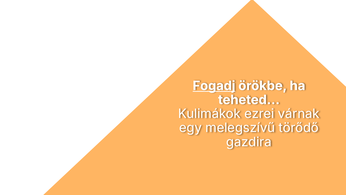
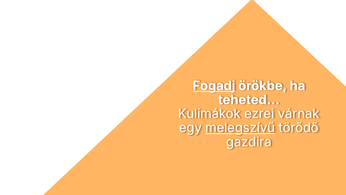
melegszívű at (240, 128) underline: none -> present
